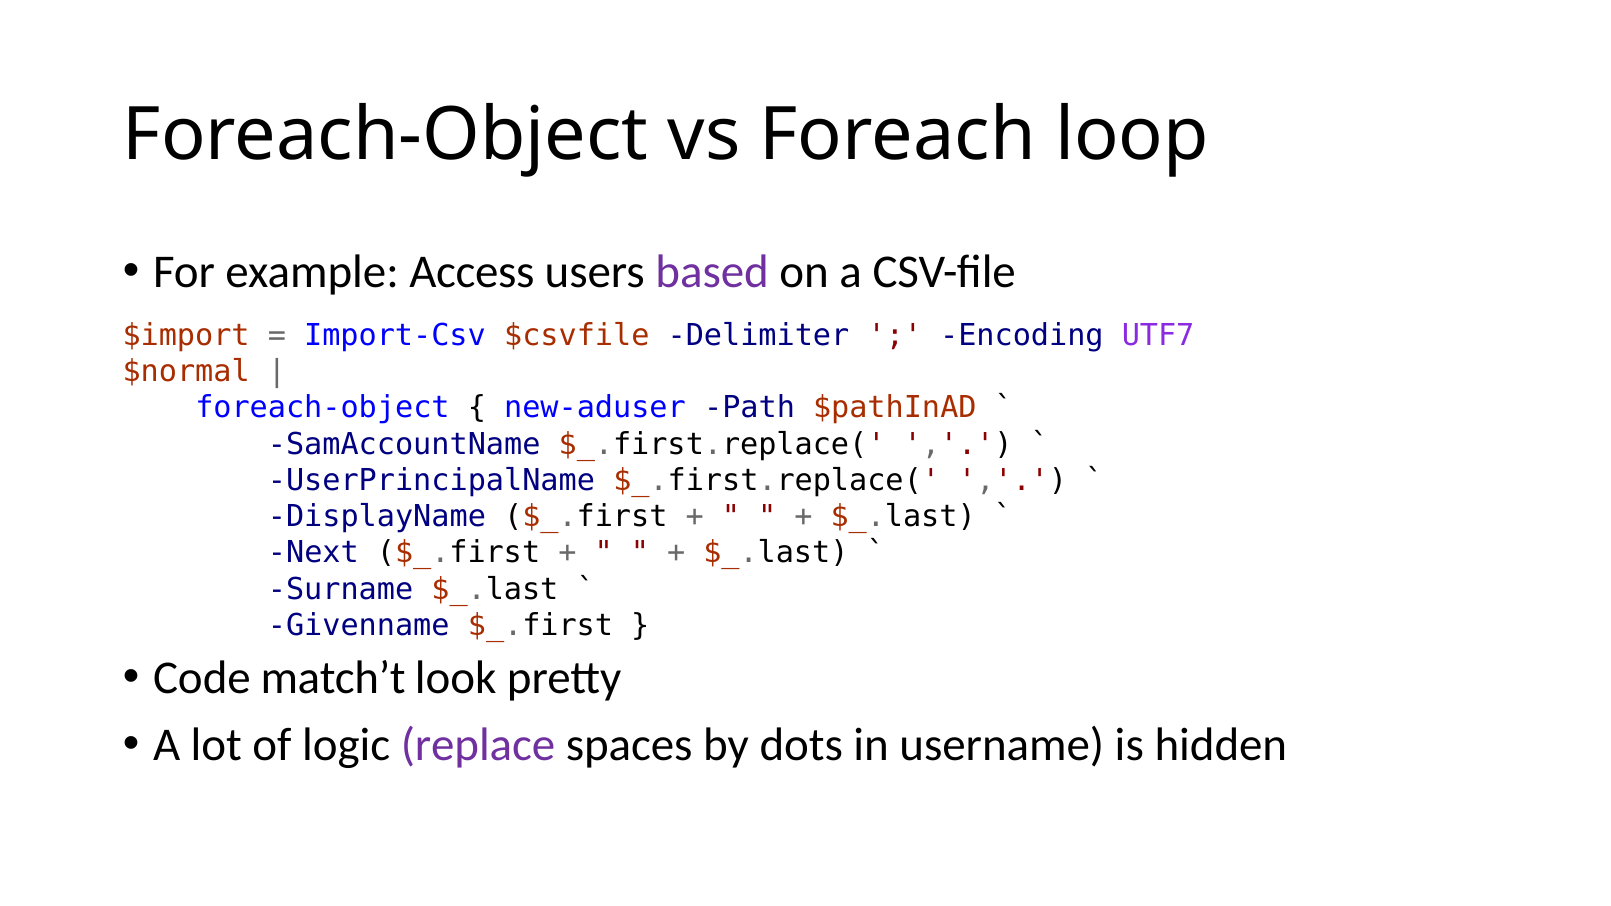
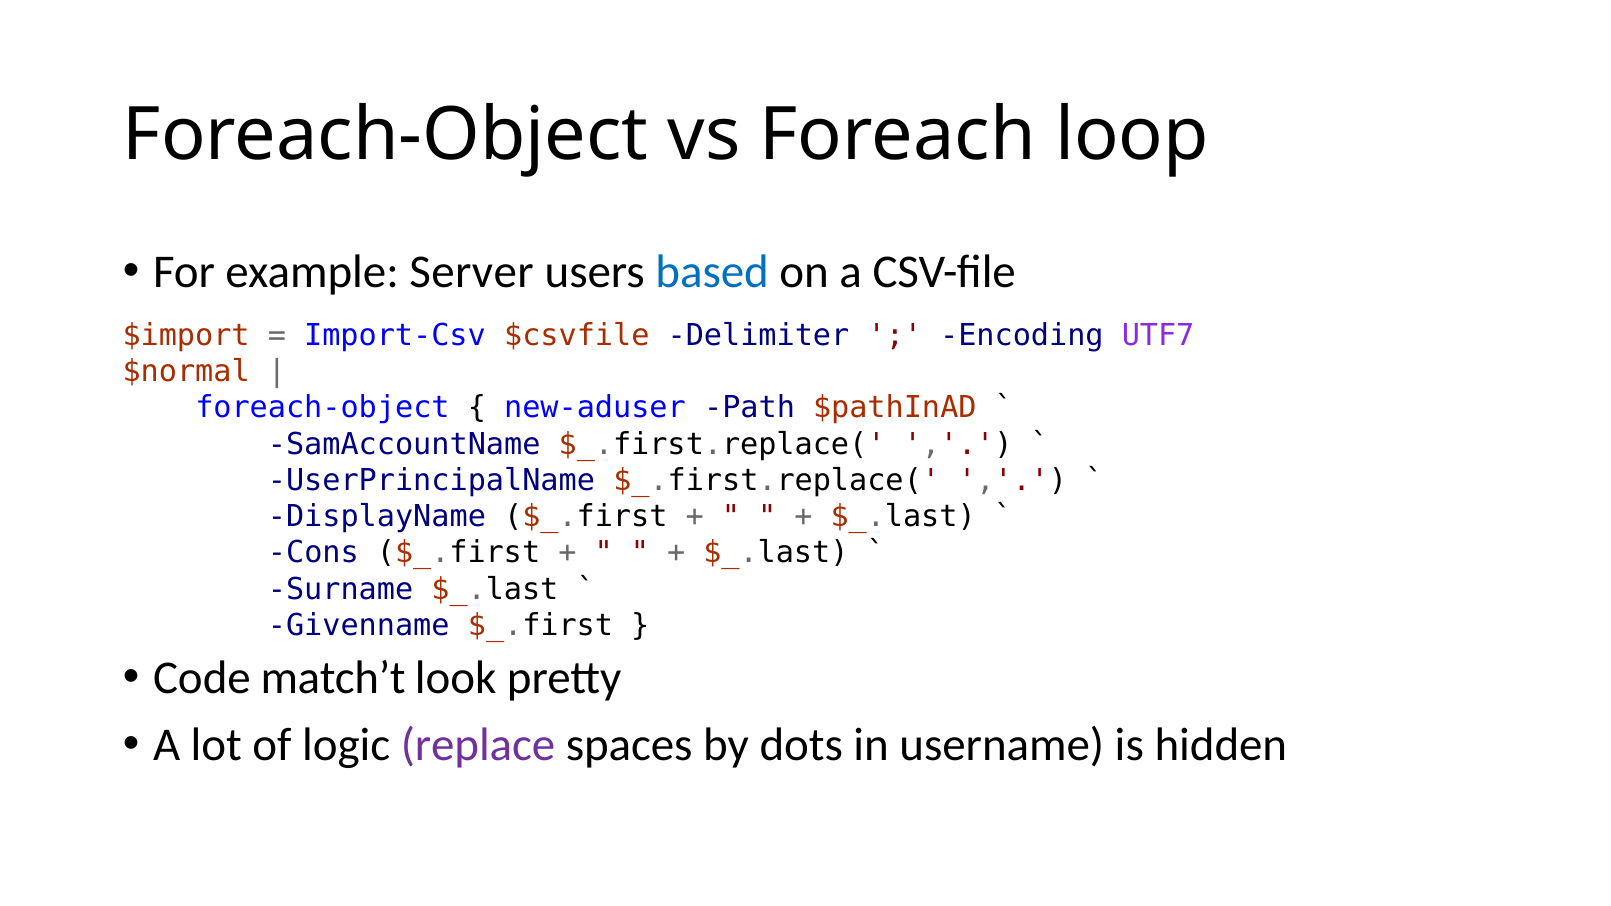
Access: Access -> Server
based colour: purple -> blue
Next: Next -> Cons
